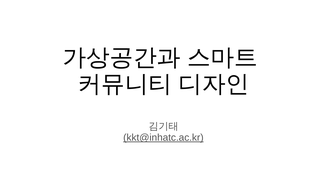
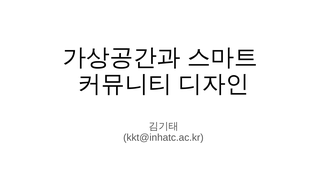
kkt@inhatc.ac.kr underline: present -> none
